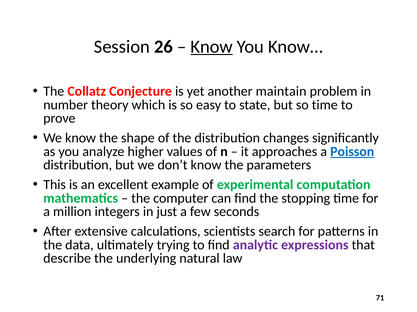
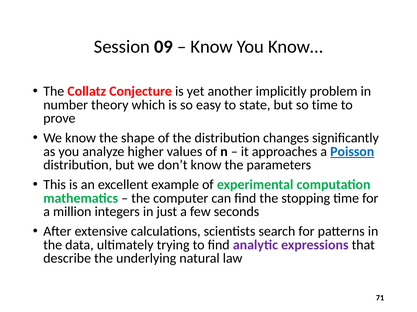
26: 26 -> 09
Know at (212, 47) underline: present -> none
maintain: maintain -> implicitly
